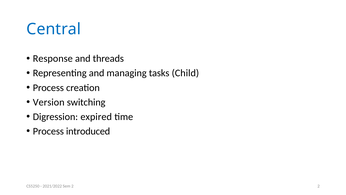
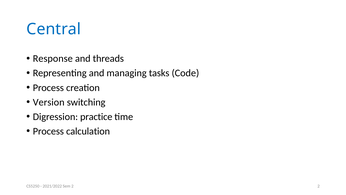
Child: Child -> Code
expired: expired -> practice
introduced: introduced -> calculation
